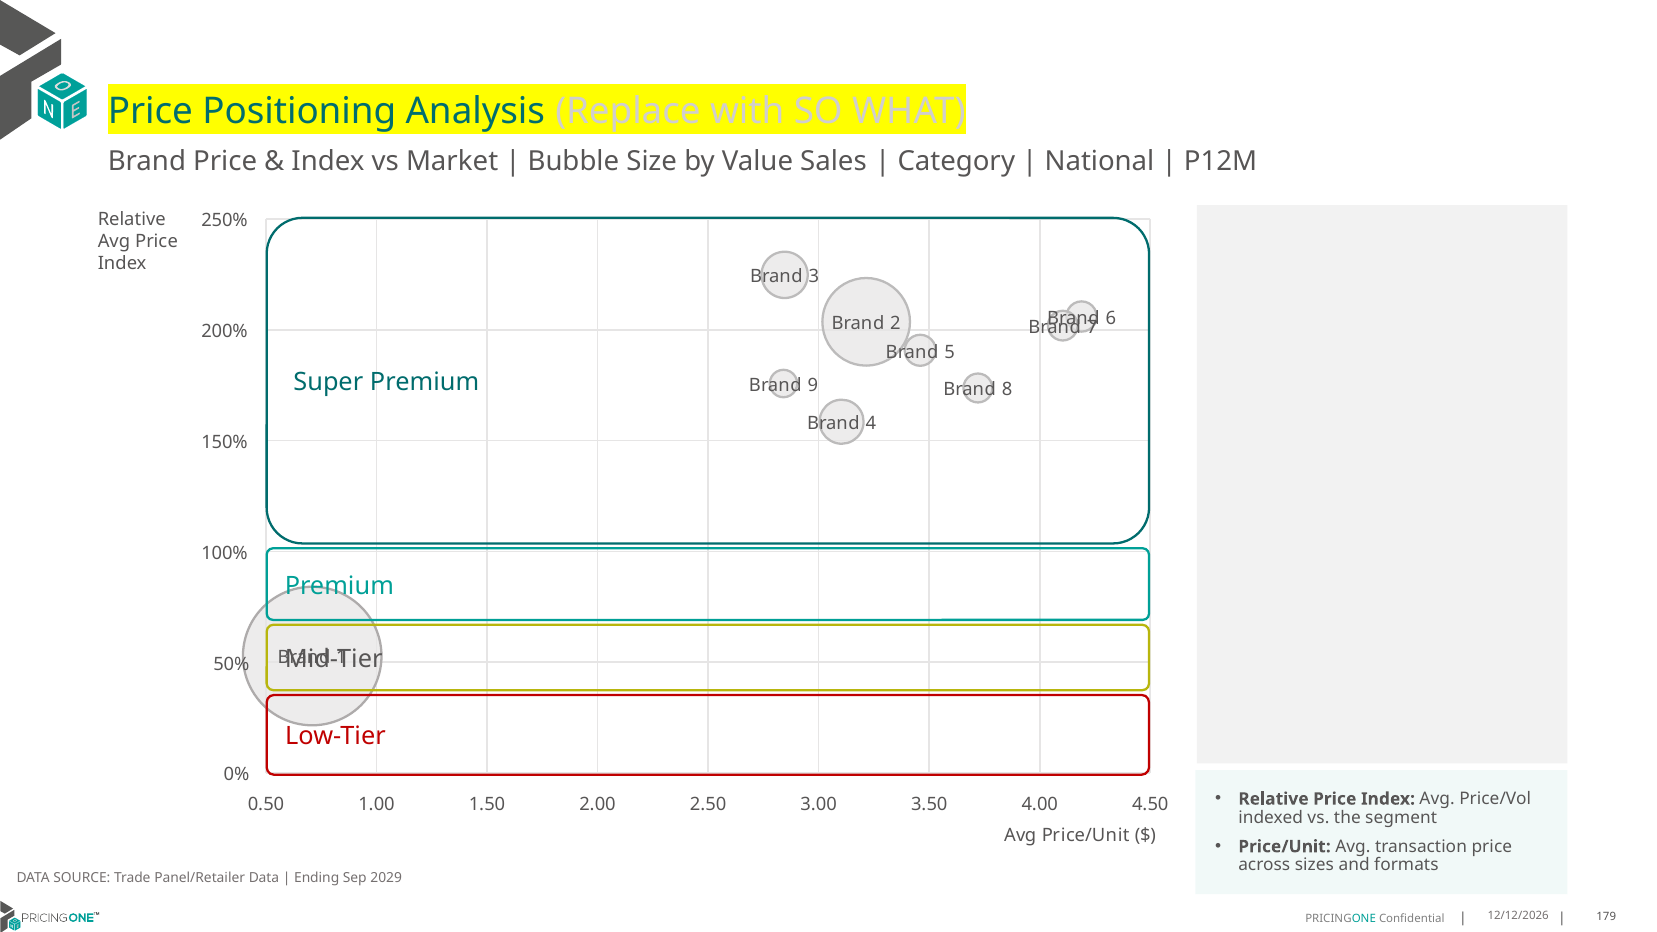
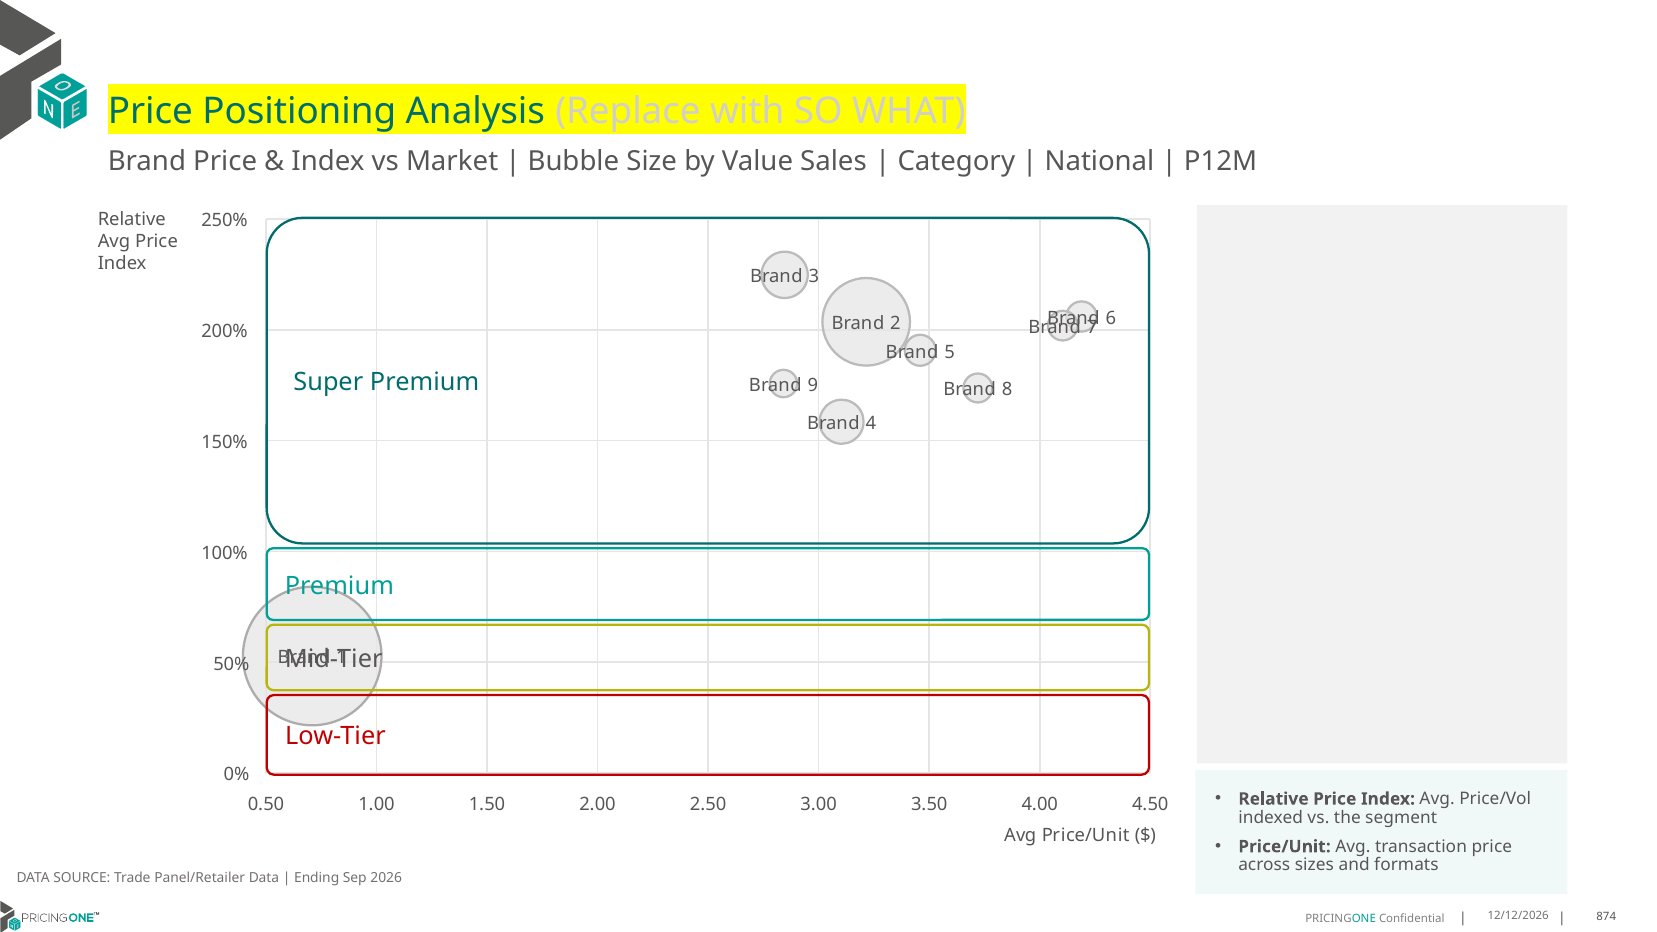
2029: 2029 -> 2026
179: 179 -> 874
